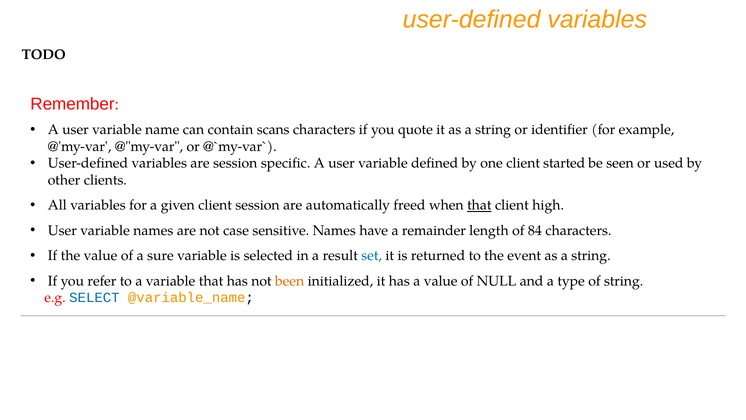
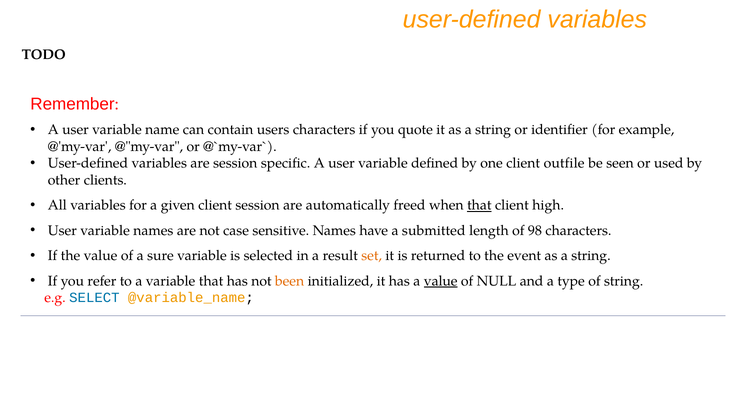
scans: scans -> users
started: started -> outfile
remainder: remainder -> submitted
84: 84 -> 98
set colour: blue -> orange
value at (441, 281) underline: none -> present
